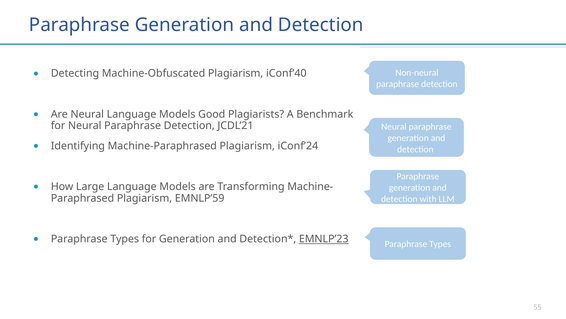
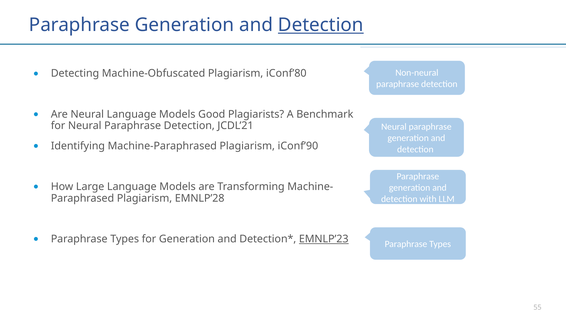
Detection at (321, 25) underline: none -> present
iConf’40: iConf’40 -> iConf’80
iConf’24: iConf’24 -> iConf’90
EMNLP’59: EMNLP’59 -> EMNLP’28
